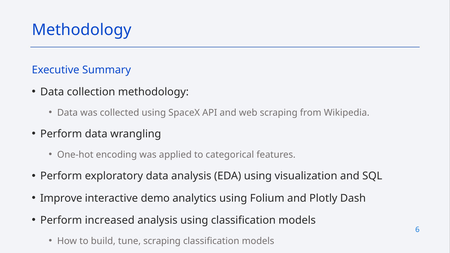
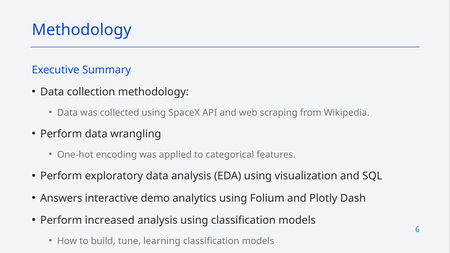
Improve: Improve -> Answers
tune scraping: scraping -> learning
